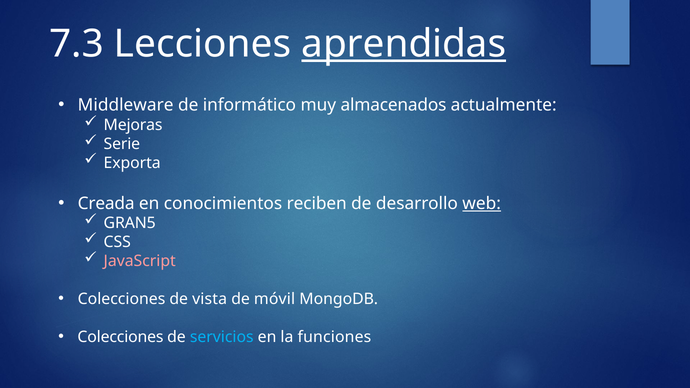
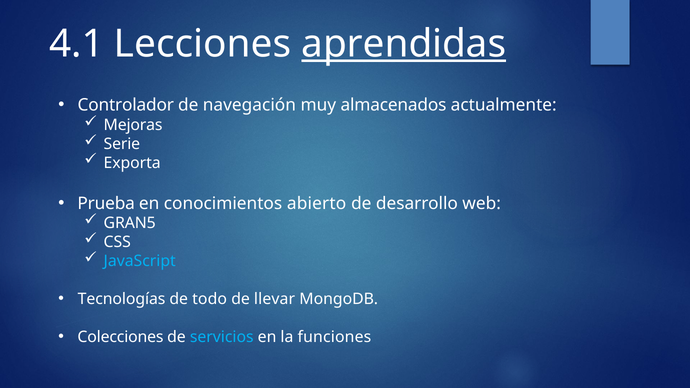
7.3: 7.3 -> 4.1
Middleware: Middleware -> Controlador
informático: informático -> navegación
Creada: Creada -> Prueba
reciben: reciben -> abierto
web underline: present -> none
JavaScript colour: pink -> light blue
Colecciones at (122, 299): Colecciones -> Tecnologías
vista: vista -> todo
móvil: móvil -> llevar
